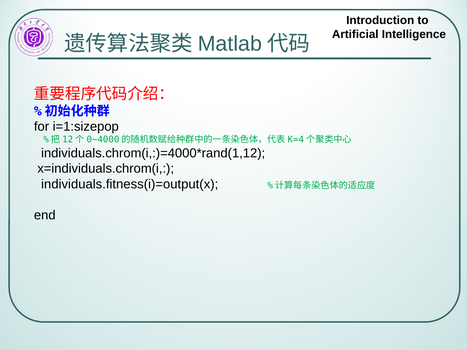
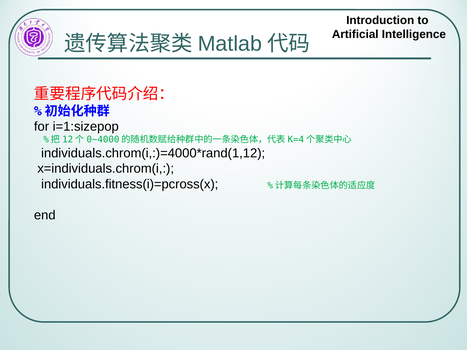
individuals.fitness(i)=output(x: individuals.fitness(i)=output(x -> individuals.fitness(i)=pcross(x
